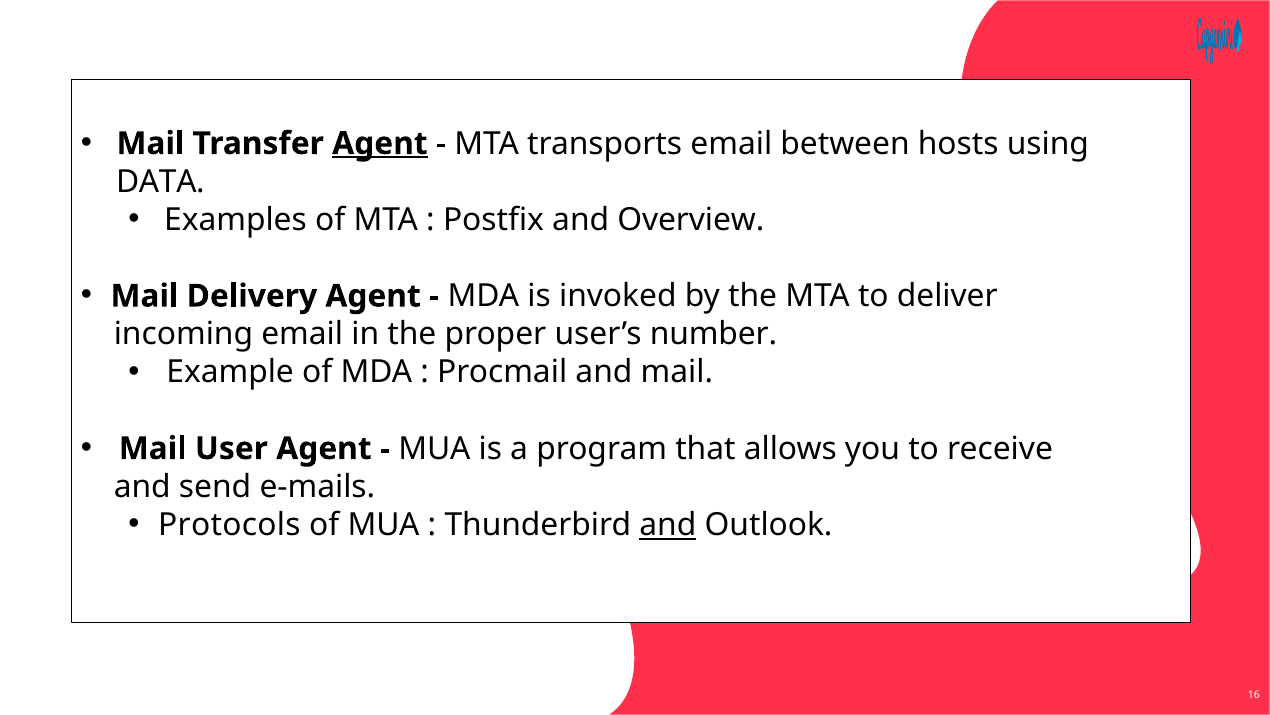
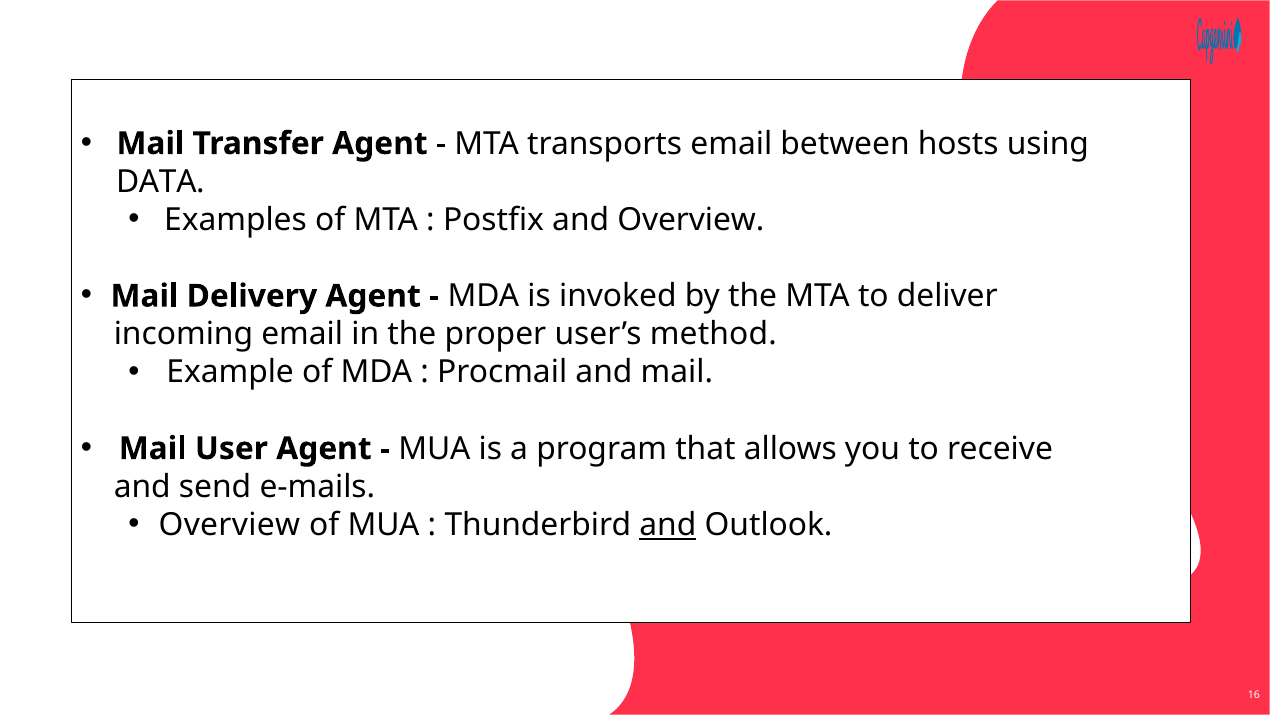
Agent at (380, 143) underline: present -> none
number: number -> method
Protocols at (229, 524): Protocols -> Overview
